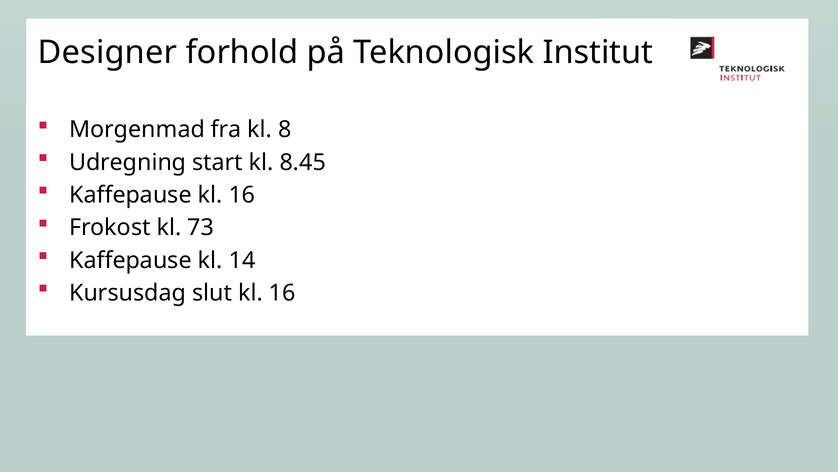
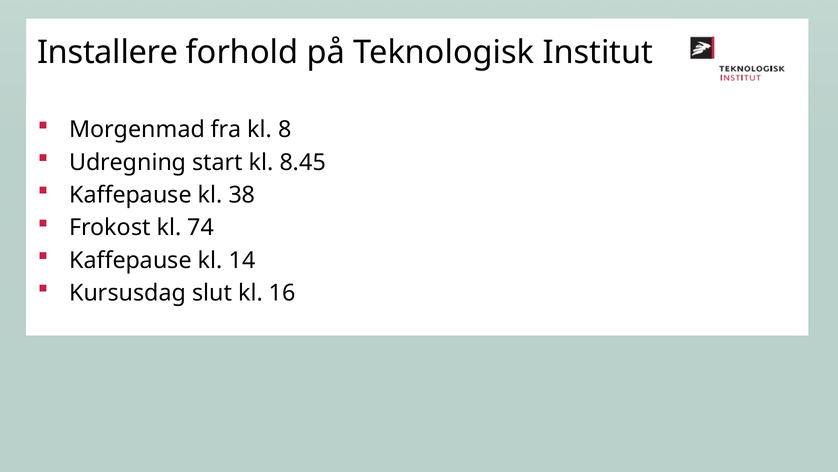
Designer: Designer -> Installere
Kaffepause kl 16: 16 -> 38
73: 73 -> 74
